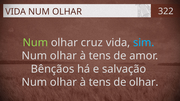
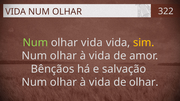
olhar cruz: cruz -> vida
sim colour: light blue -> yellow
tens at (100, 56): tens -> vida
tens at (100, 82): tens -> vida
